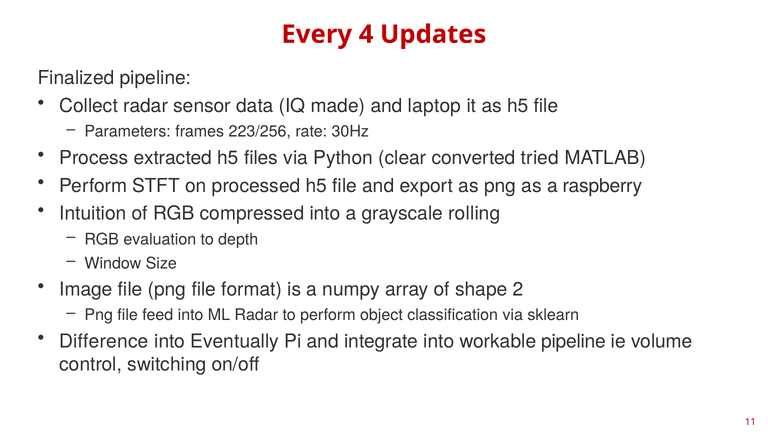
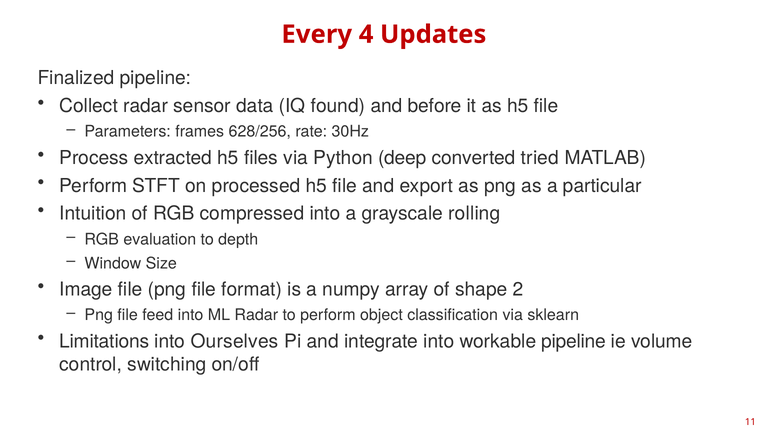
made: made -> found
laptop: laptop -> before
223/256: 223/256 -> 628/256
clear: clear -> deep
raspberry: raspberry -> particular
Difference: Difference -> Limitations
Eventually: Eventually -> Ourselves
